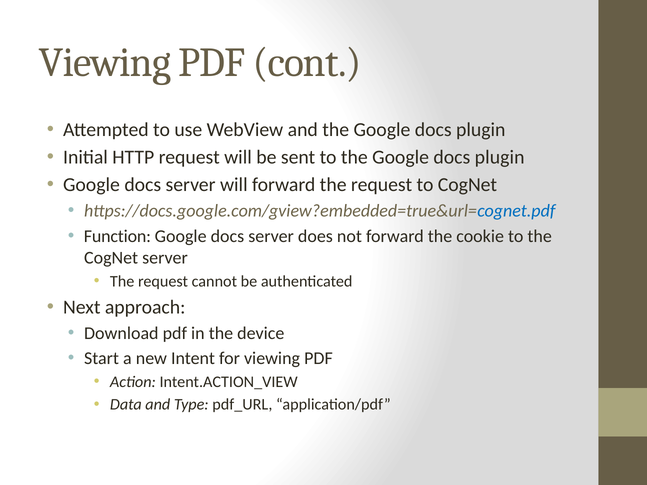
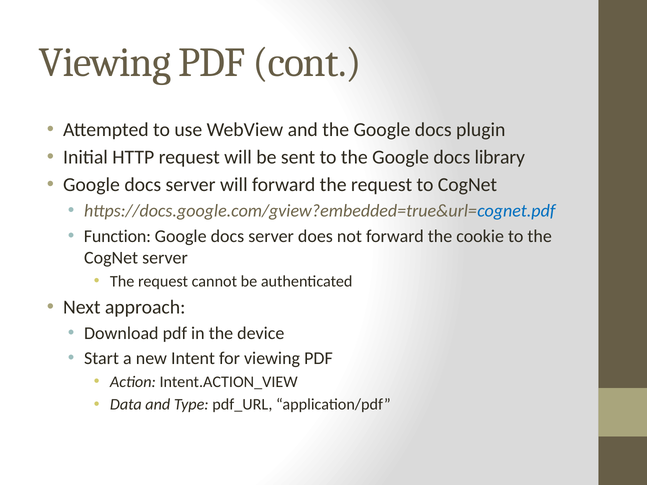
plugin at (500, 157): plugin -> library
